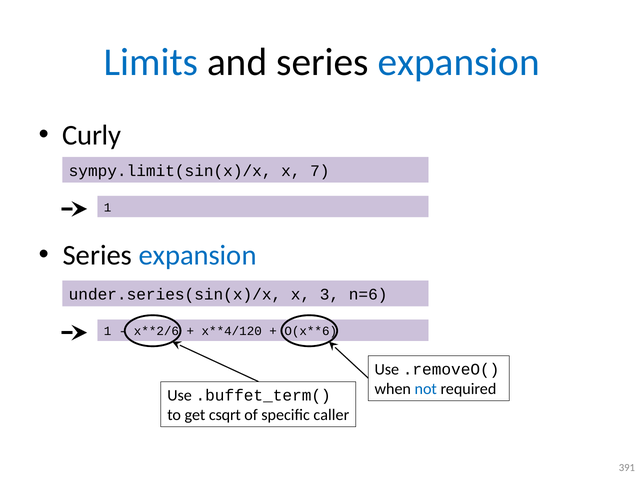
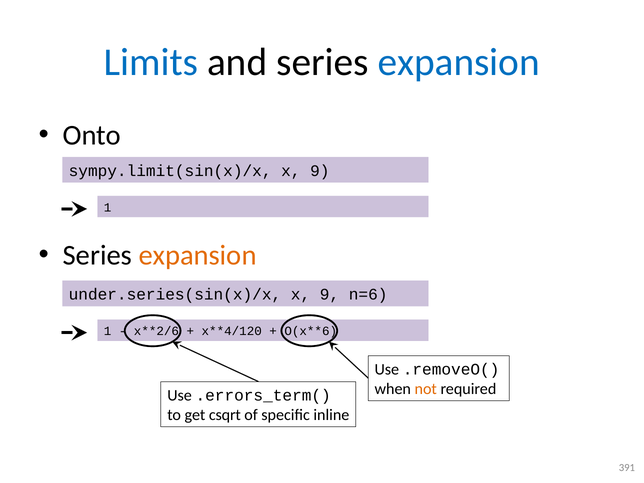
Curly: Curly -> Onto
sympy.limit(sin(x)/x x 7: 7 -> 9
expansion at (198, 255) colour: blue -> orange
3 at (330, 295): 3 -> 9
not colour: blue -> orange
.buffet_term(: .buffet_term( -> .errors_term(
caller: caller -> inline
